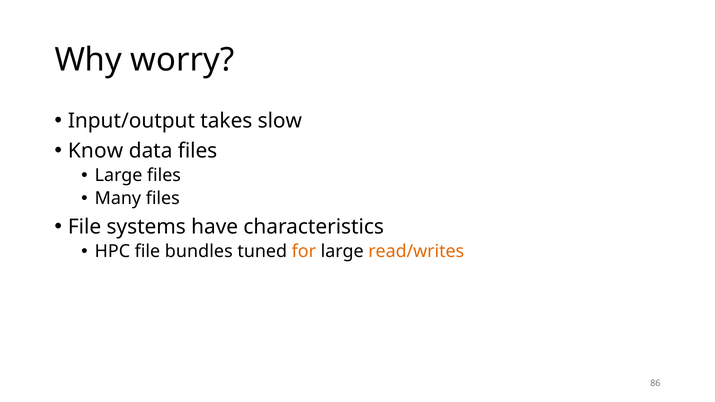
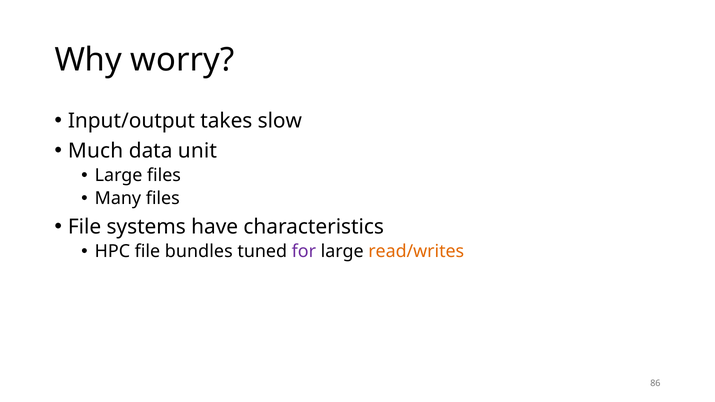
Know: Know -> Much
data files: files -> unit
for colour: orange -> purple
